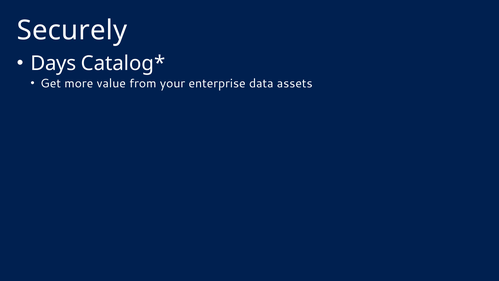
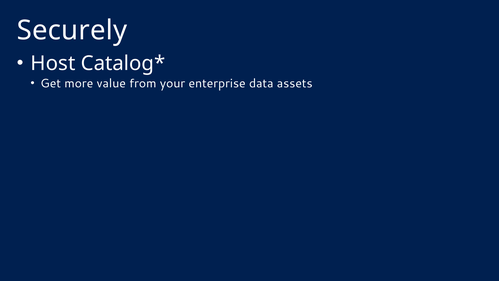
Days: Days -> Host
